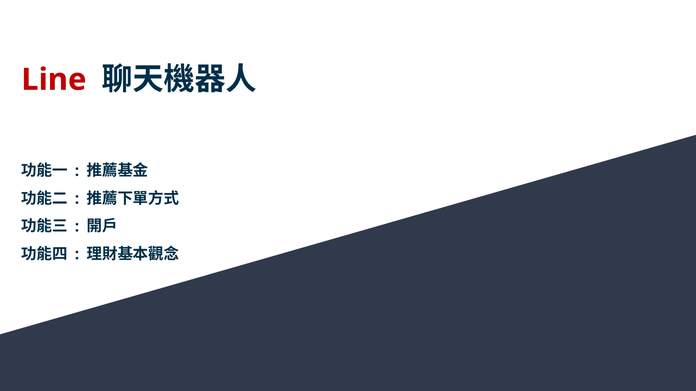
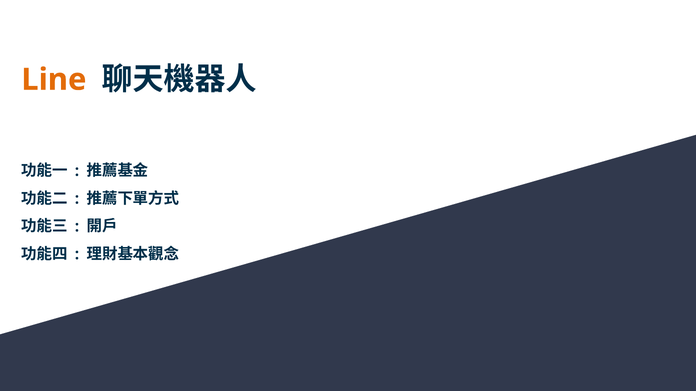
Line colour: red -> orange
